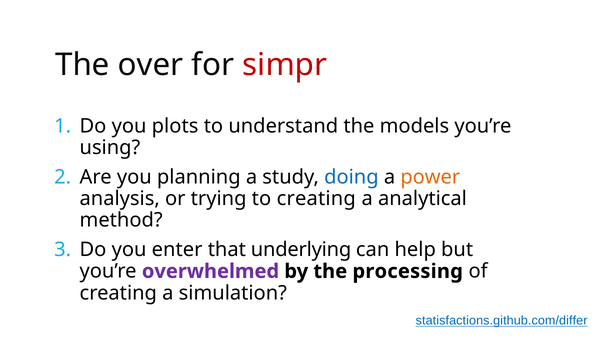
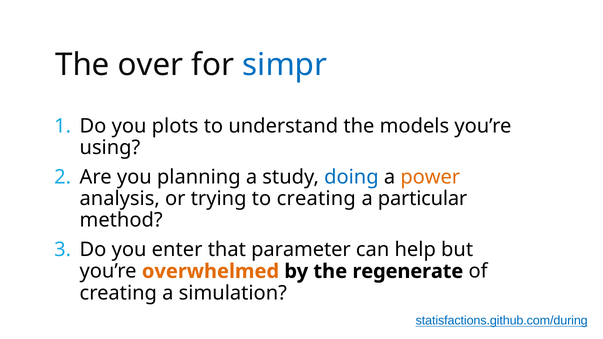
simpr colour: red -> blue
analytical: analytical -> particular
underlying: underlying -> parameter
overwhelmed colour: purple -> orange
processing: processing -> regenerate
statisfactions.github.com/differ: statisfactions.github.com/differ -> statisfactions.github.com/during
